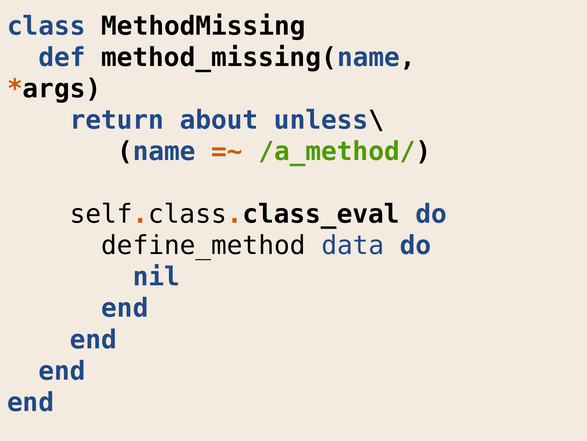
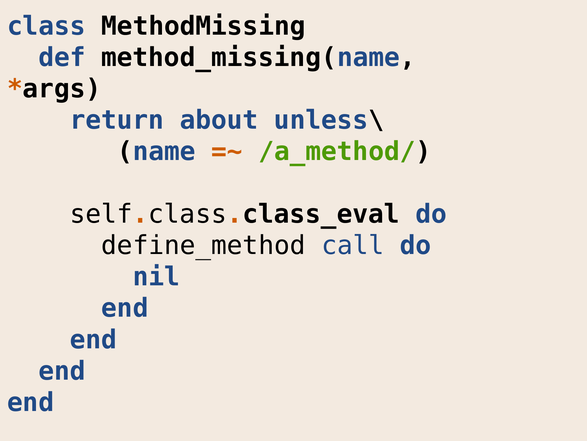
data: data -> call
